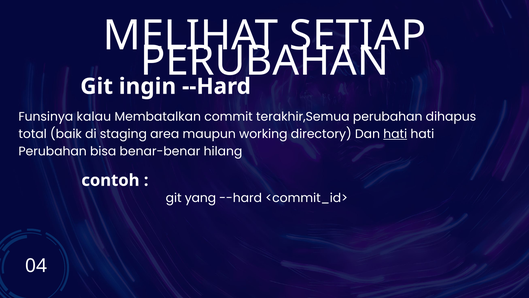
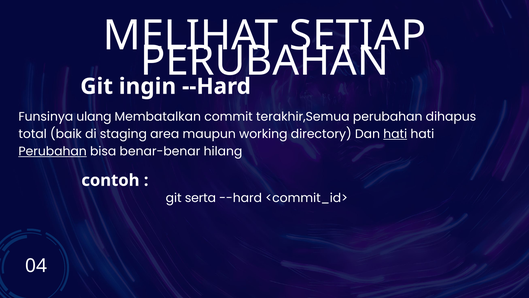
kalau: kalau -> ulang
Perubahan at (53, 151) underline: none -> present
yang: yang -> serta
